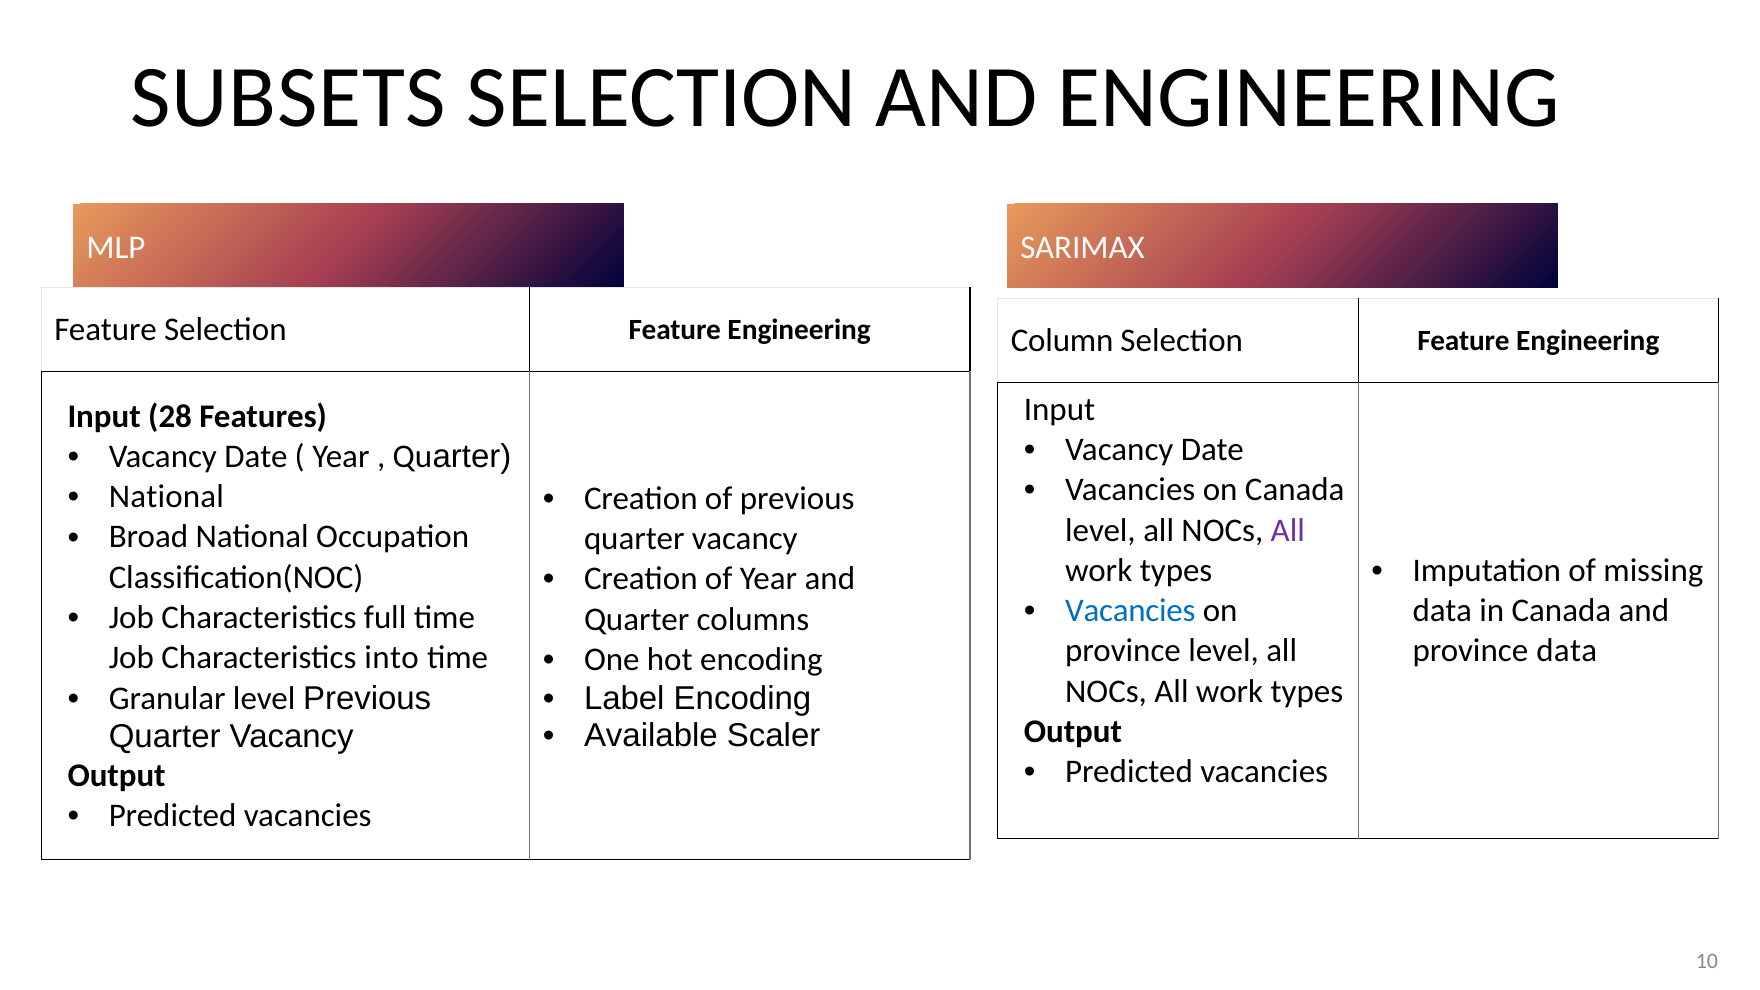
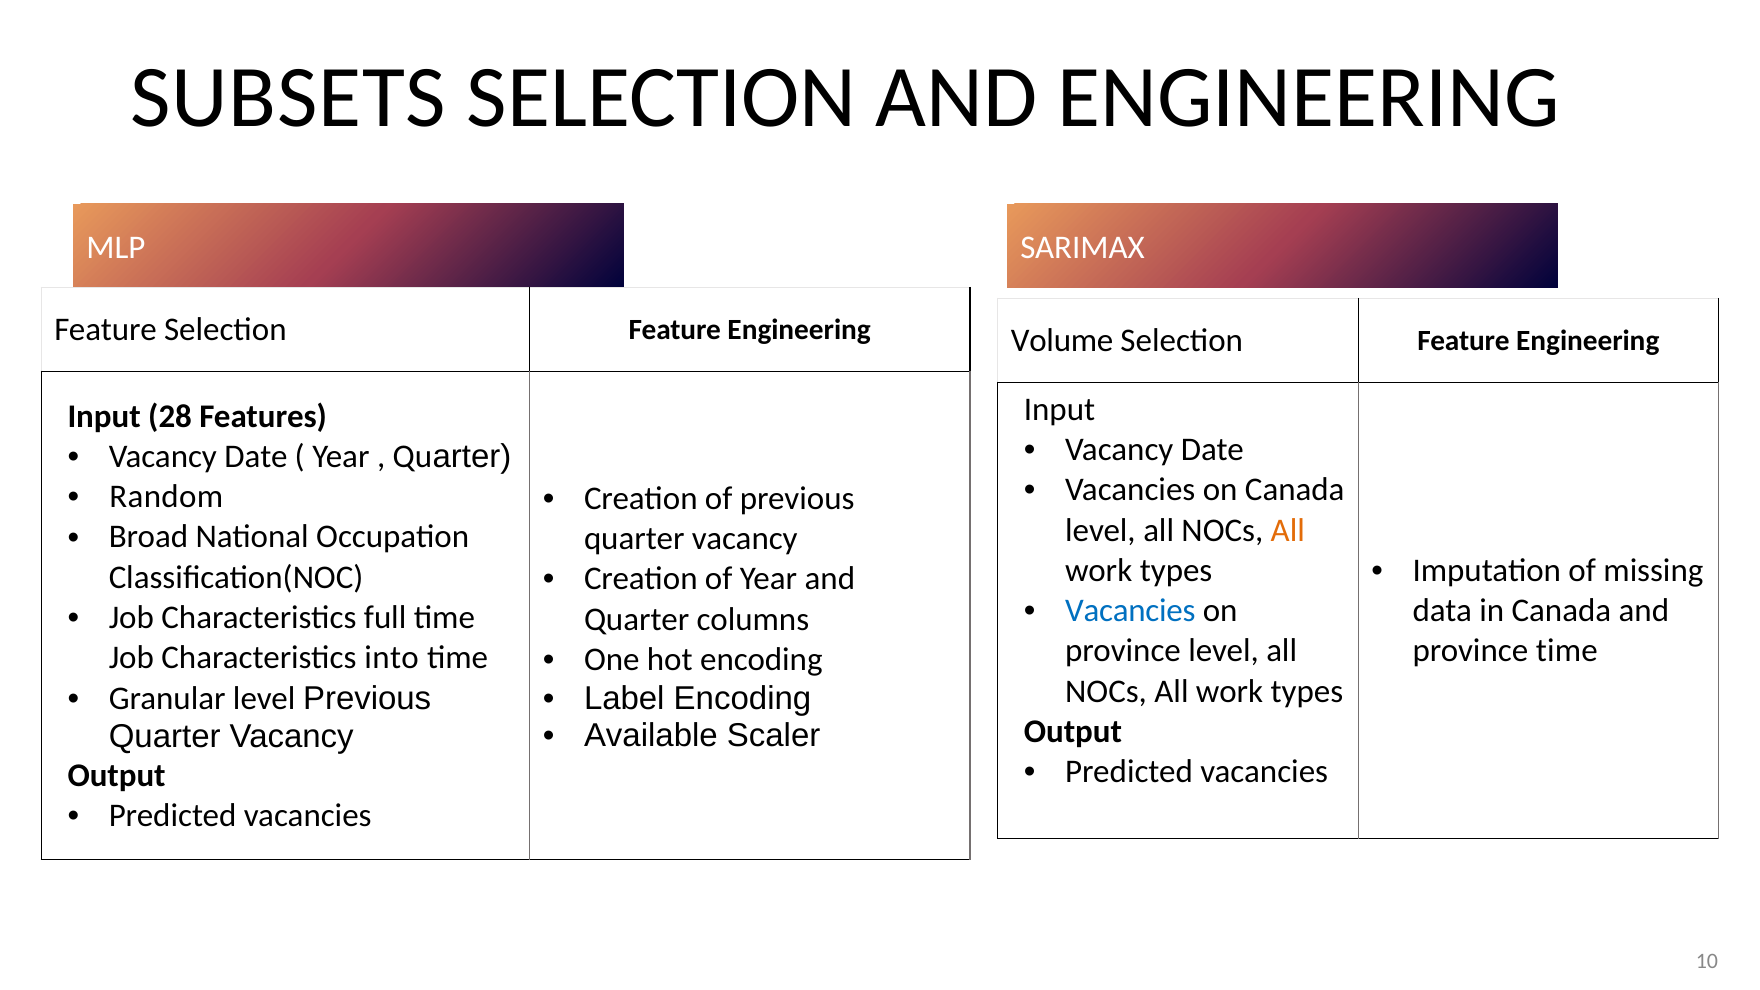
Column: Column -> Volume
National at (166, 497): National -> Random
All at (1288, 530) colour: purple -> orange
province data: data -> time
